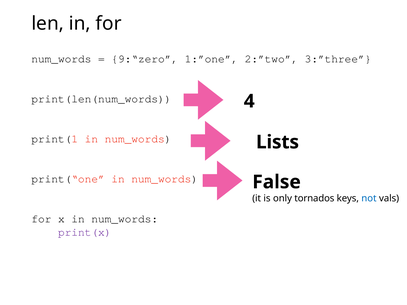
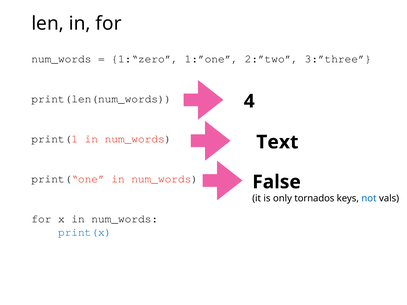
9:“zero: 9:“zero -> 1:“zero
Lists: Lists -> Text
print(x colour: purple -> blue
